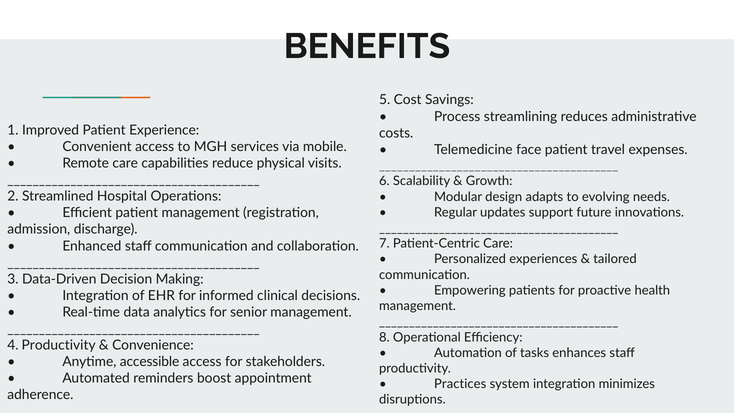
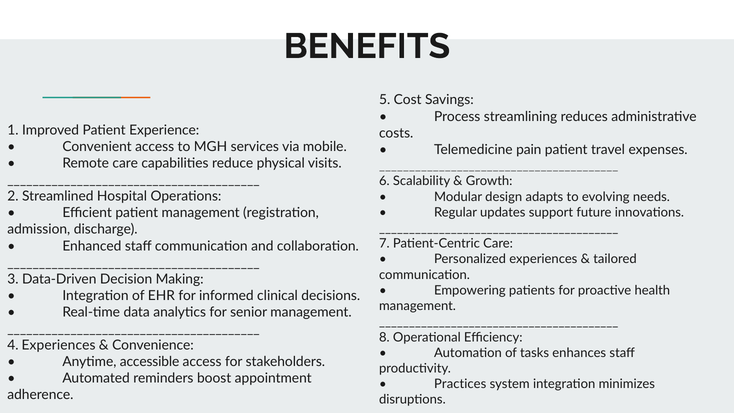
face: face -> pain
4 Productivity: Productivity -> Experiences
